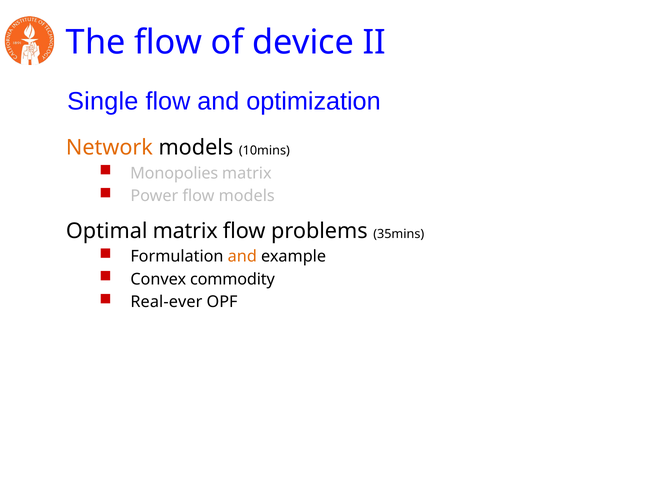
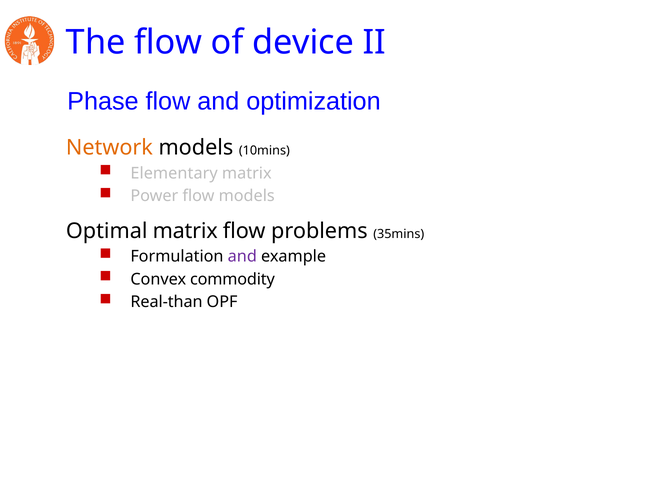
Single: Single -> Phase
Monopolies: Monopolies -> Elementary
and at (242, 256) colour: orange -> purple
Real-ever: Real-ever -> Real-than
